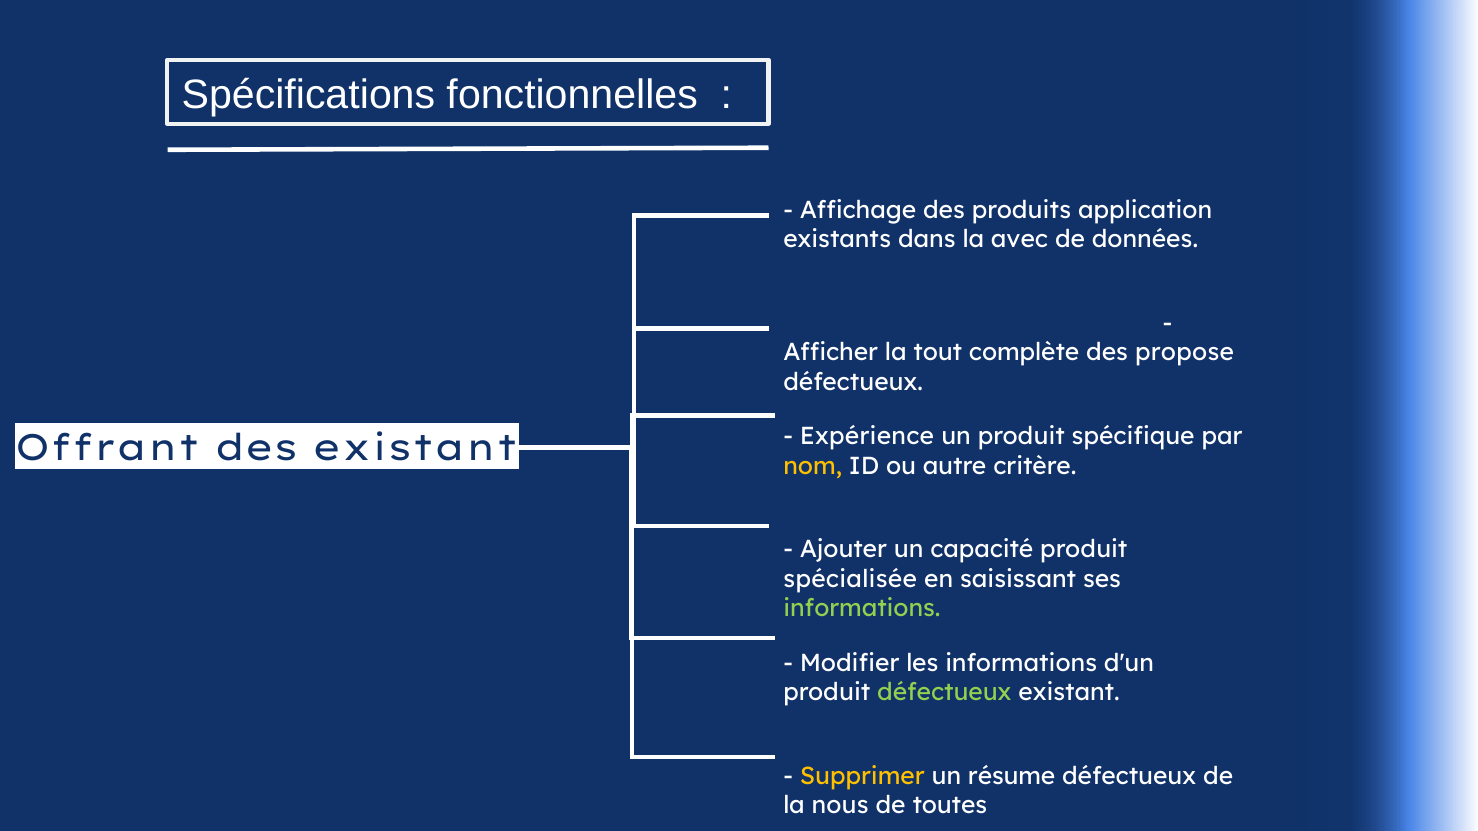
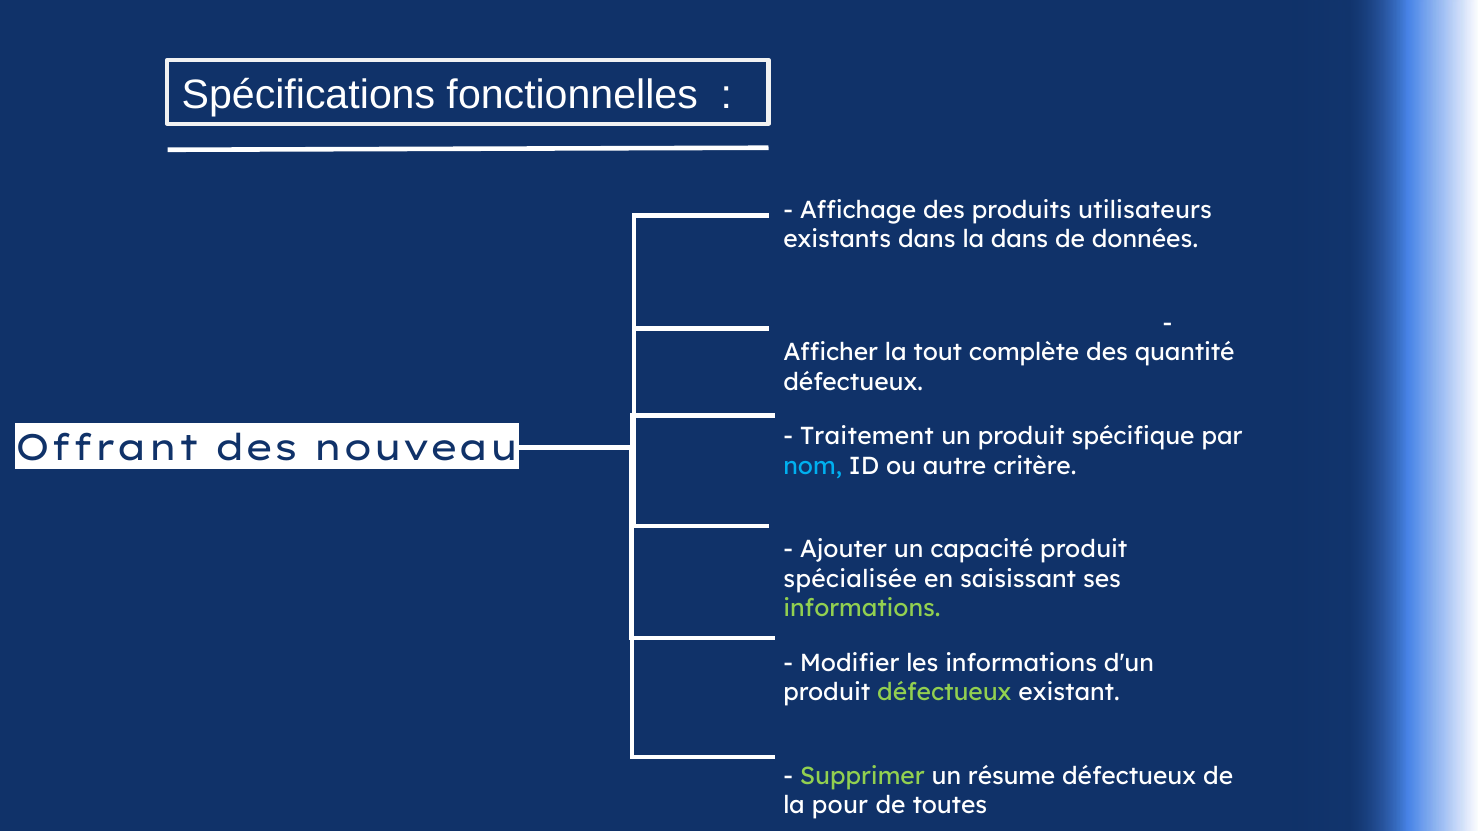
application: application -> utilisateurs
la avec: avec -> dans
propose: propose -> quantité
Expérience: Expérience -> Traitement
des existant: existant -> nouveau
nom colour: yellow -> light blue
Supprimer colour: yellow -> light green
nous: nous -> pour
